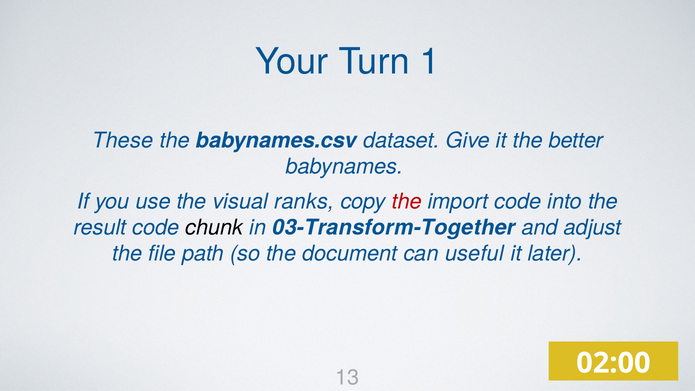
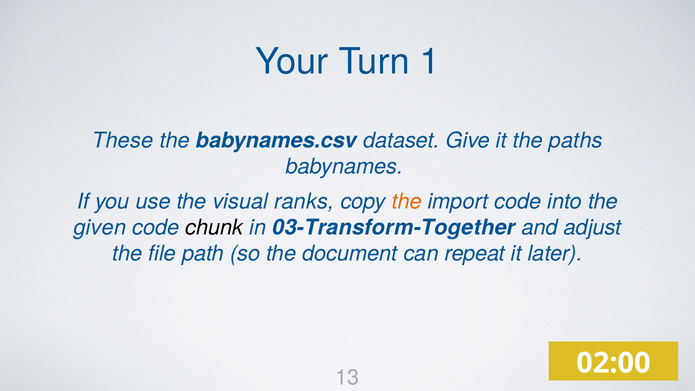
better: better -> paths
the at (407, 201) colour: red -> orange
result: result -> given
useful: useful -> repeat
